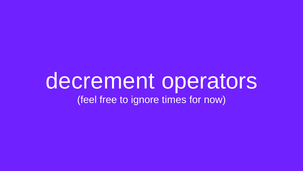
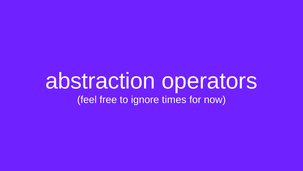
decrement: decrement -> abstraction
